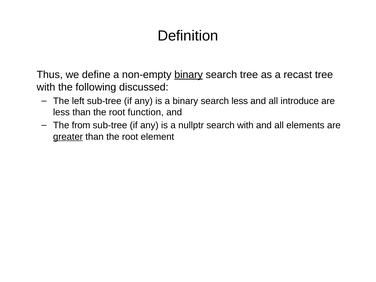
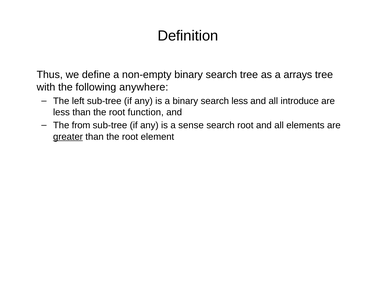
binary at (189, 75) underline: present -> none
recast: recast -> arrays
discussed: discussed -> anywhere
nullptr: nullptr -> sense
search with: with -> root
